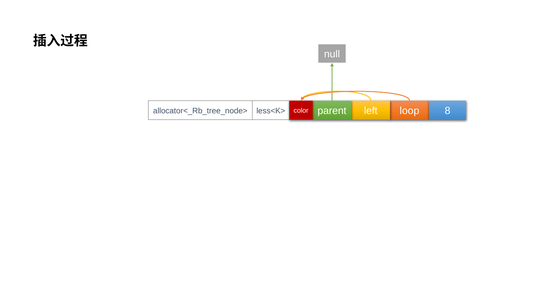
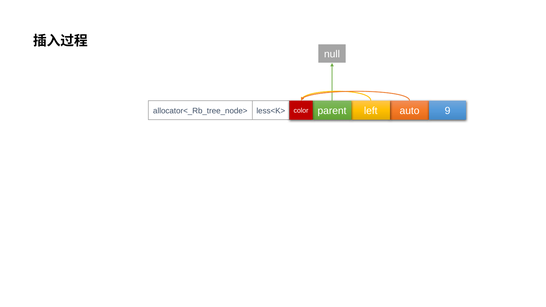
loop: loop -> auto
8: 8 -> 9
